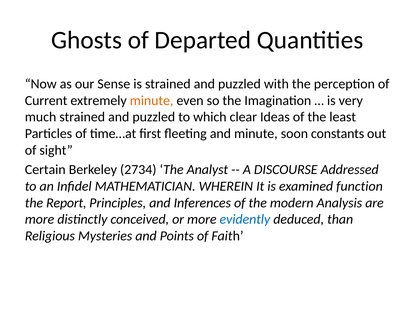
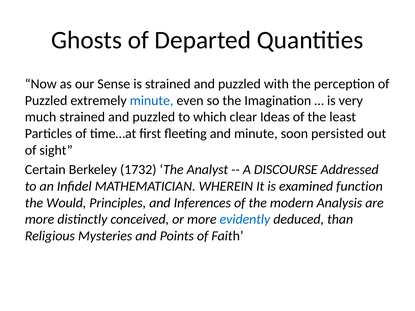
Current at (46, 101): Current -> Puzzled
minute at (152, 101) colour: orange -> blue
constants: constants -> persisted
2734: 2734 -> 1732
Report: Report -> Would
